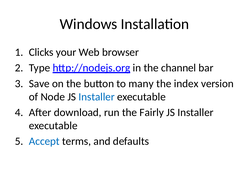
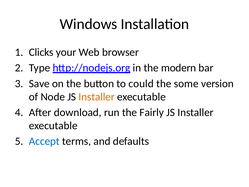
channel: channel -> modern
many: many -> could
index: index -> some
Installer at (97, 97) colour: blue -> orange
